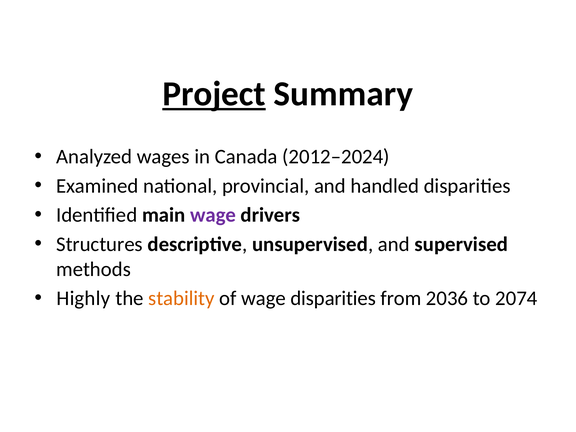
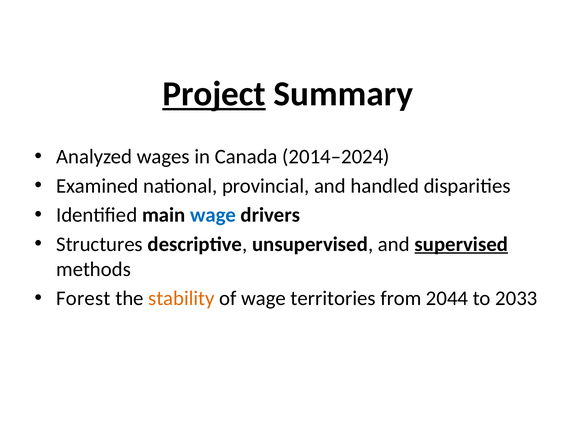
2012–2024: 2012–2024 -> 2014–2024
wage at (213, 215) colour: purple -> blue
supervised underline: none -> present
Highly: Highly -> Forest
wage disparities: disparities -> territories
2036: 2036 -> 2044
2074: 2074 -> 2033
